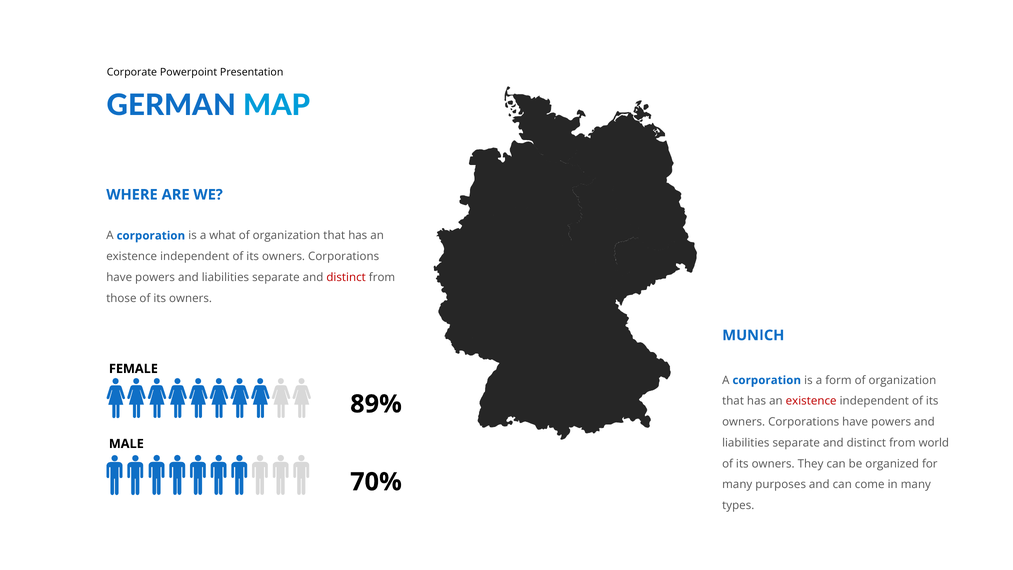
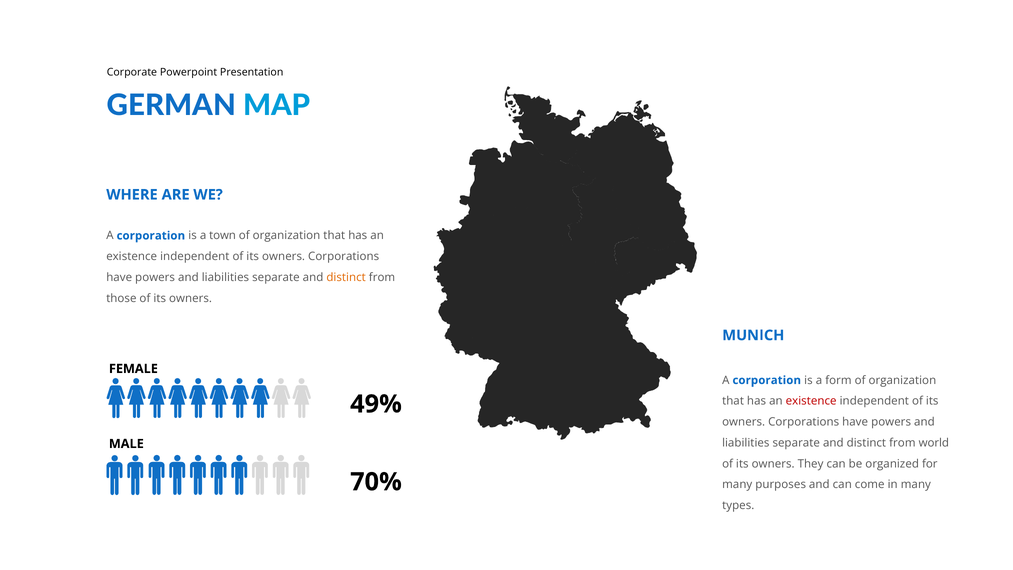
what: what -> town
distinct at (346, 277) colour: red -> orange
89%: 89% -> 49%
